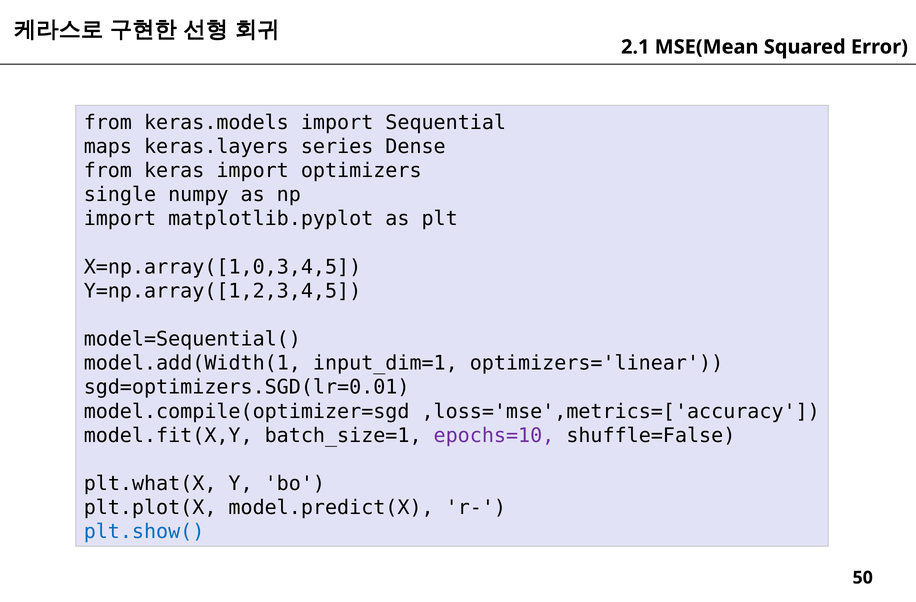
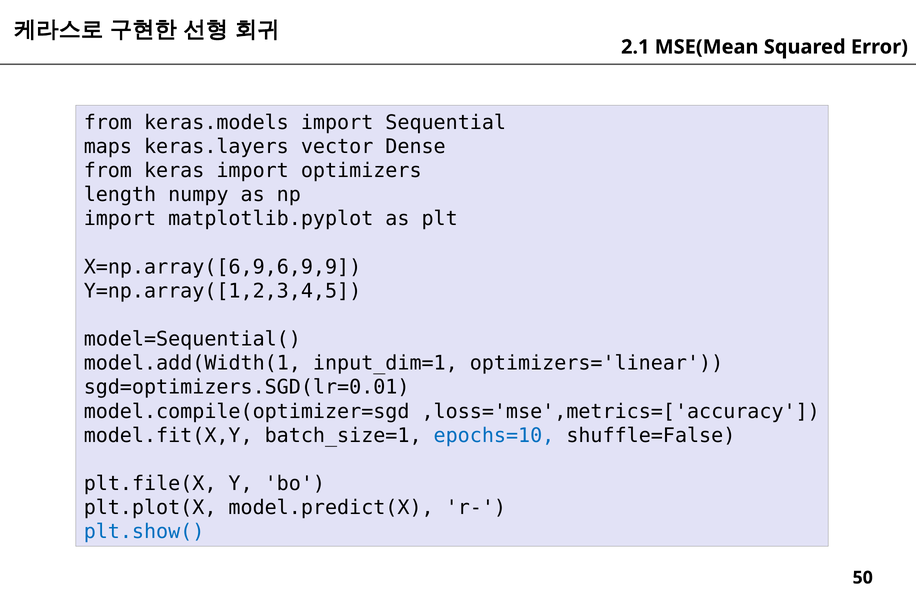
series: series -> vector
single: single -> length
X=np.array([1,0,3,4,5: X=np.array([1,0,3,4,5 -> X=np.array([6,9,6,9,9
epochs=10 colour: purple -> blue
plt.what(X: plt.what(X -> plt.file(X
